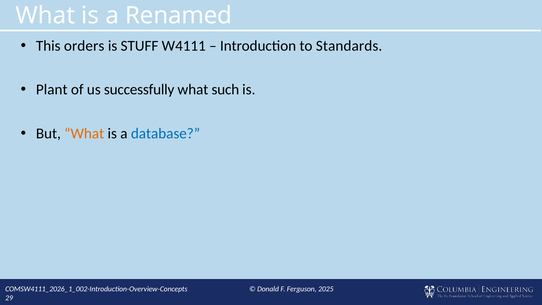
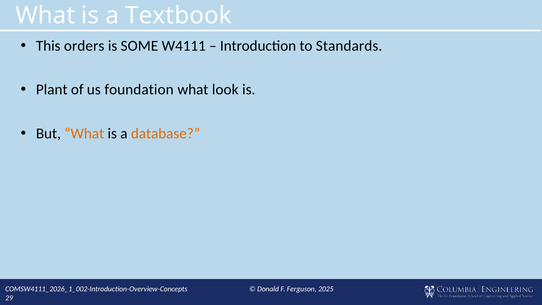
Renamed: Renamed -> Textbook
STUFF: STUFF -> SOME
successfully: successfully -> foundation
such: such -> look
database colour: blue -> orange
